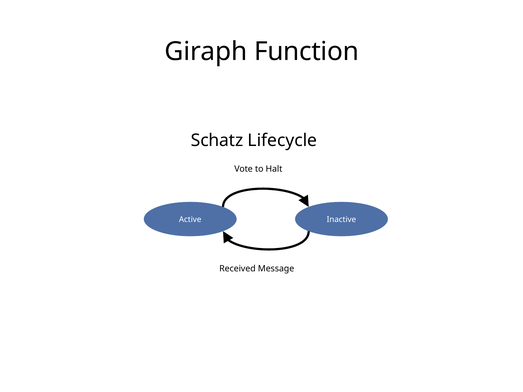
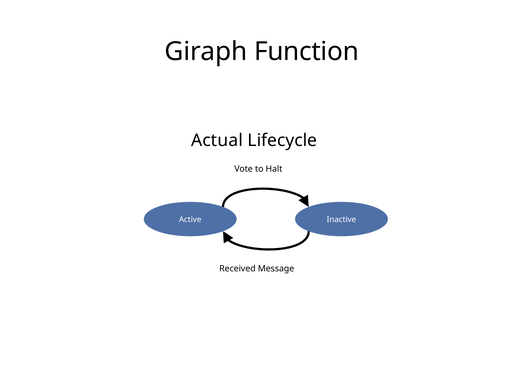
Schatz: Schatz -> Actual
